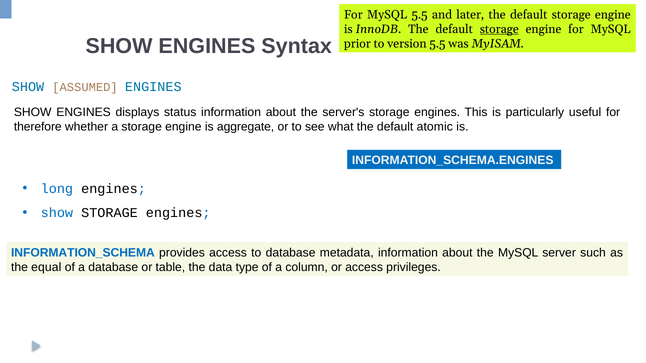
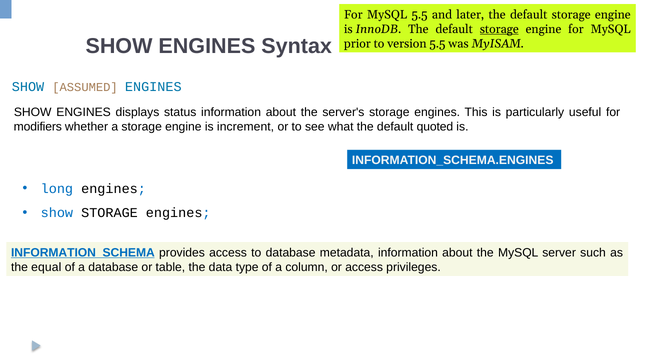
therefore: therefore -> modifiers
aggregate: aggregate -> increment
atomic: atomic -> quoted
INFORMATION_SCHEMA underline: none -> present
